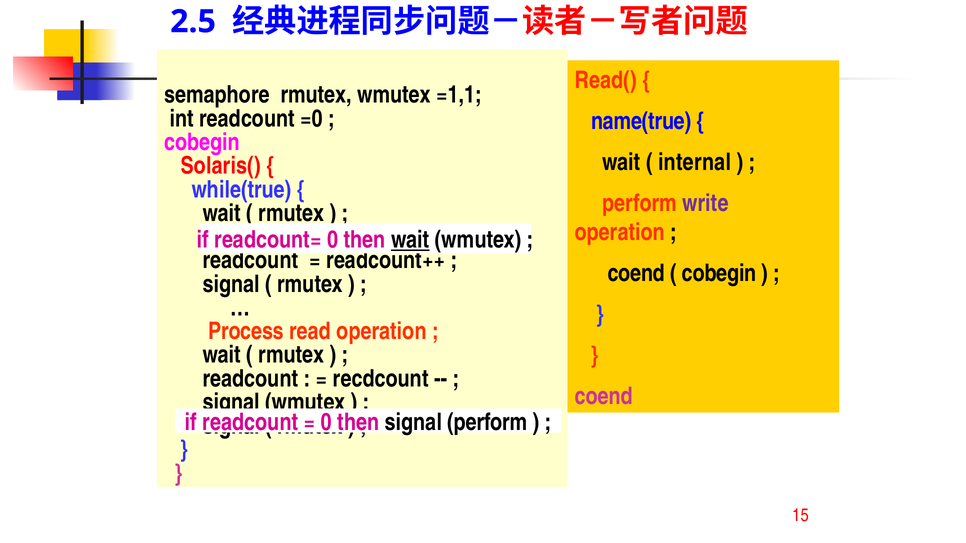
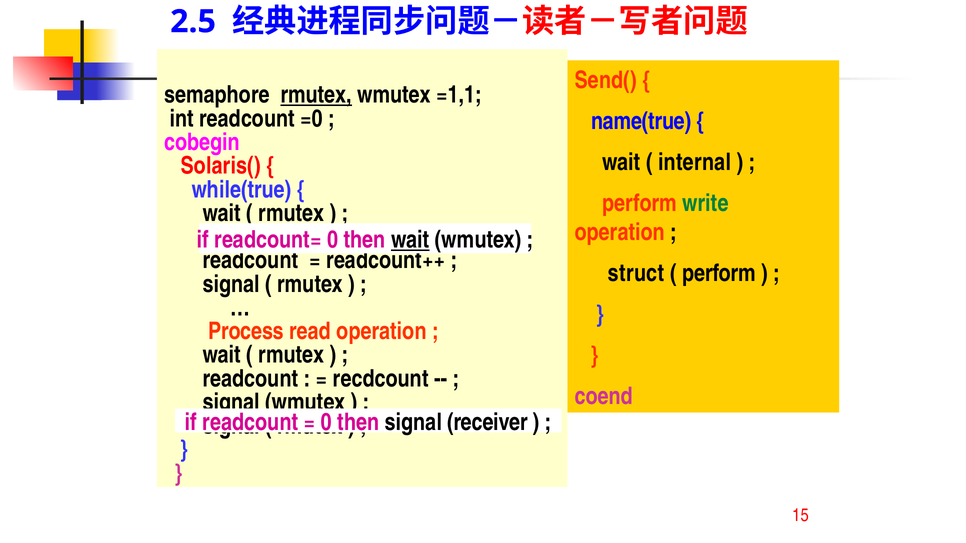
Read(: Read( -> Send(
rmutex at (316, 95) underline: none -> present
write colour: purple -> green
coend at (636, 273): coend -> struct
cobegin at (719, 273): cobegin -> perform
signal perform: perform -> receiver
